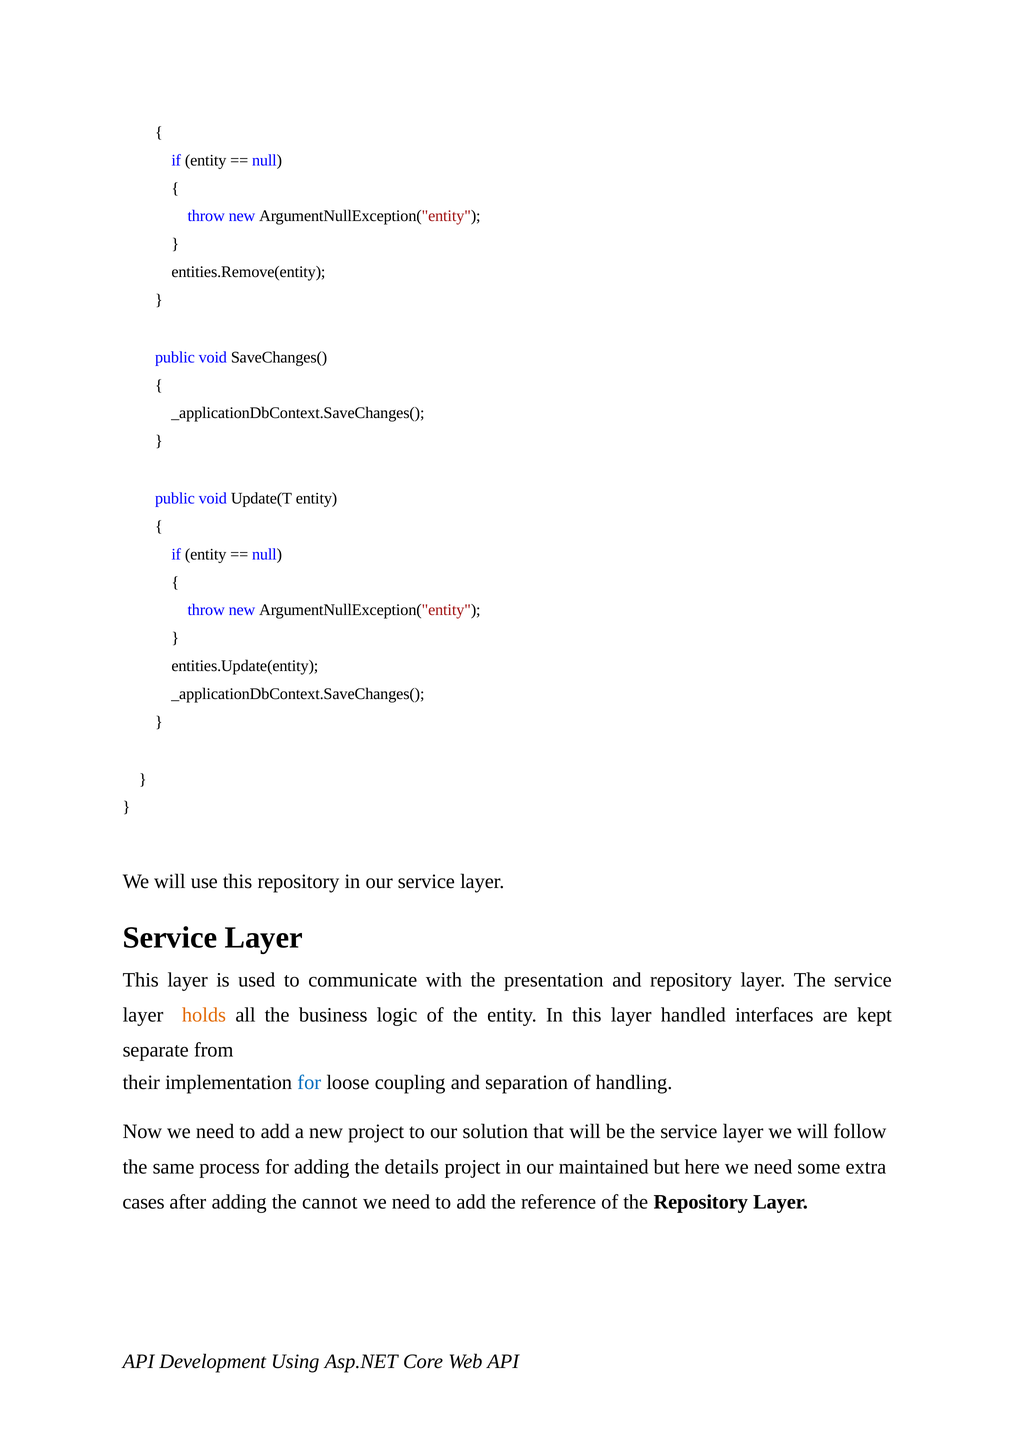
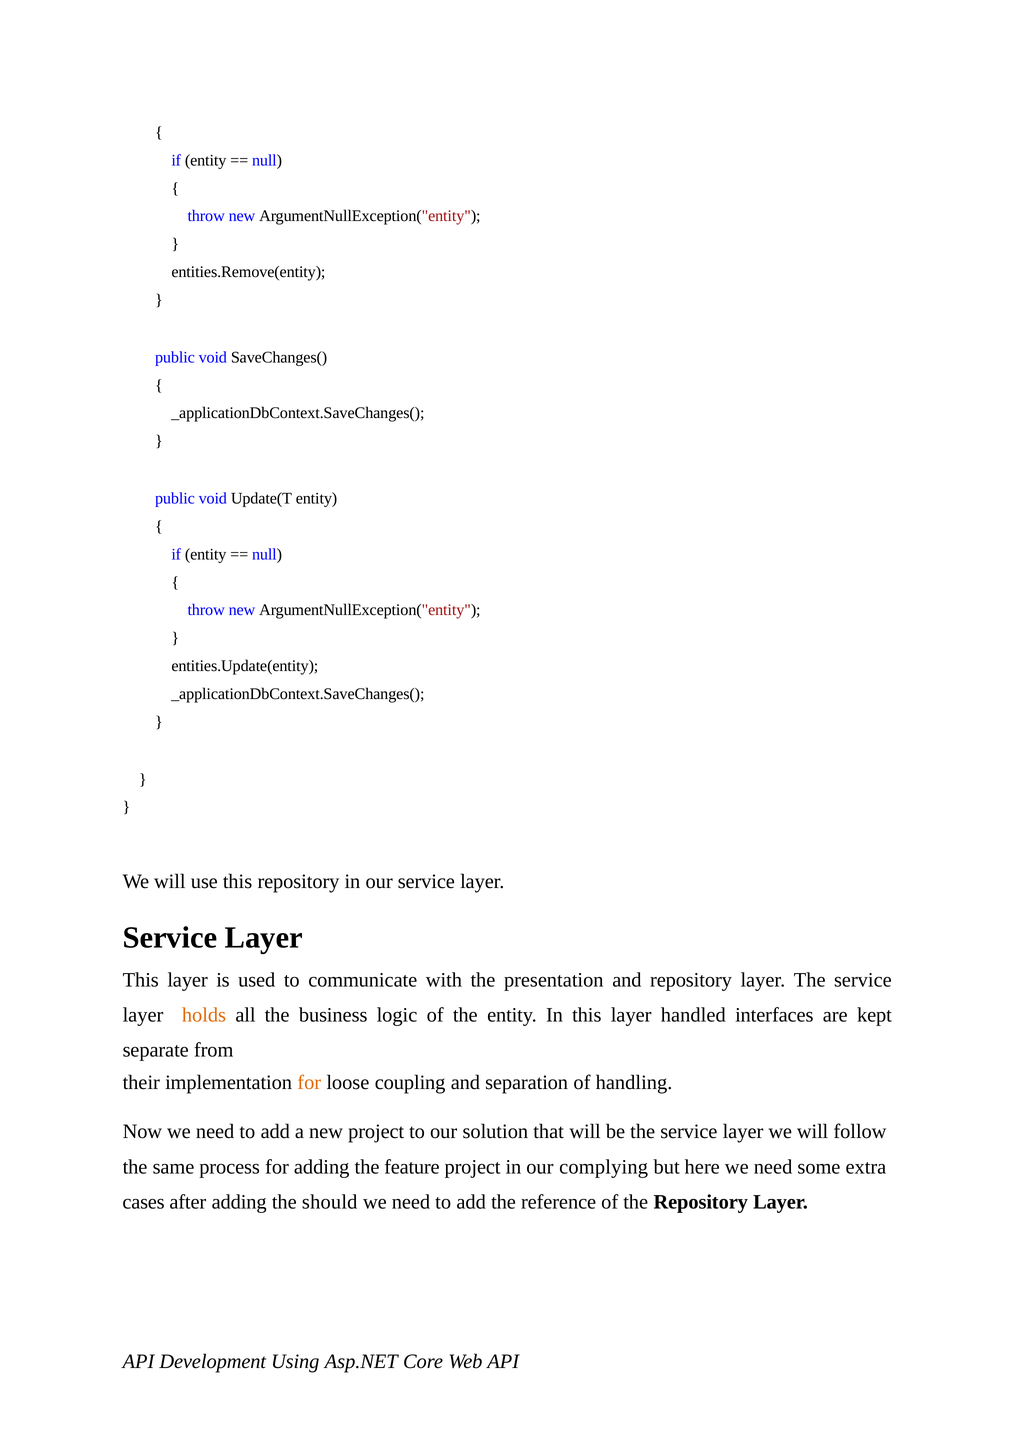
for at (309, 1083) colour: blue -> orange
details: details -> feature
maintained: maintained -> complying
cannot: cannot -> should
